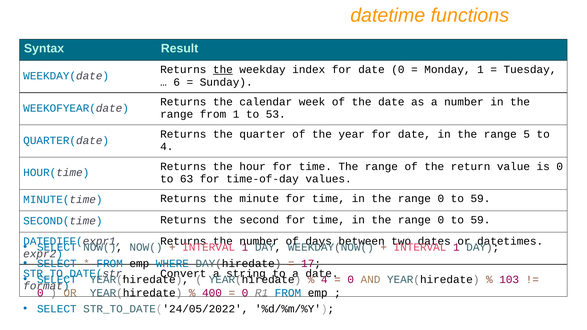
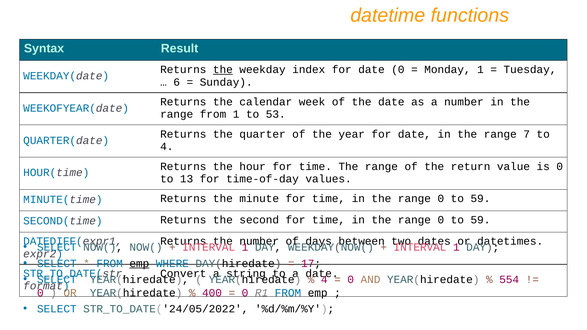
5: 5 -> 7
63: 63 -> 13
emp at (139, 264) underline: none -> present
103: 103 -> 554
